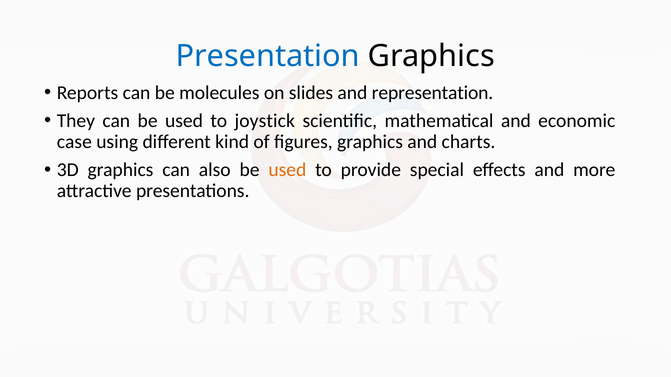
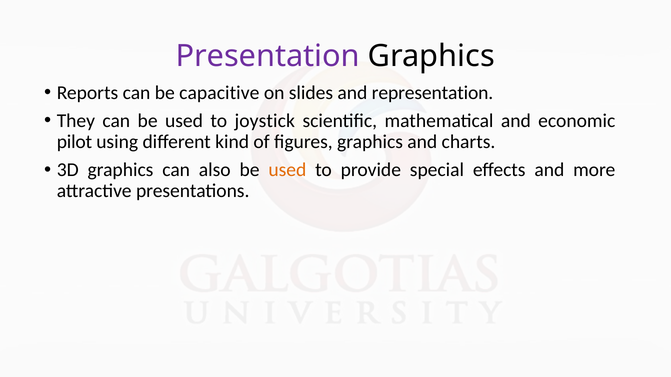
Presentation colour: blue -> purple
molecules: molecules -> capacitive
case: case -> pilot
